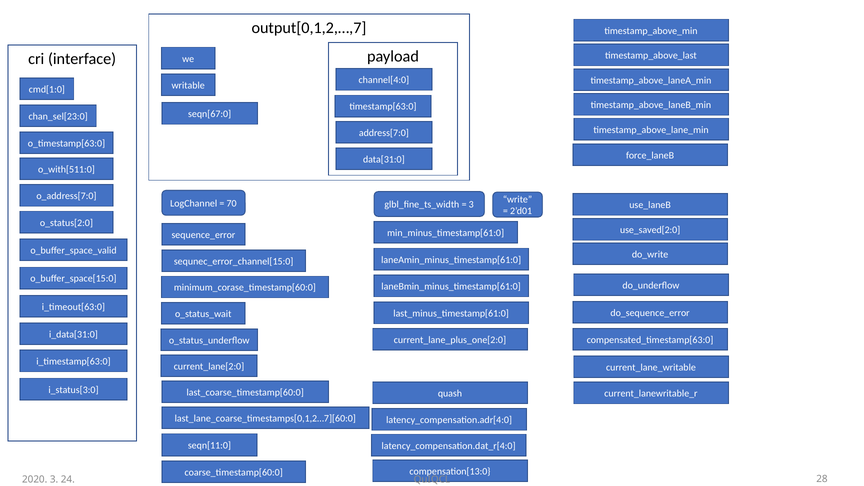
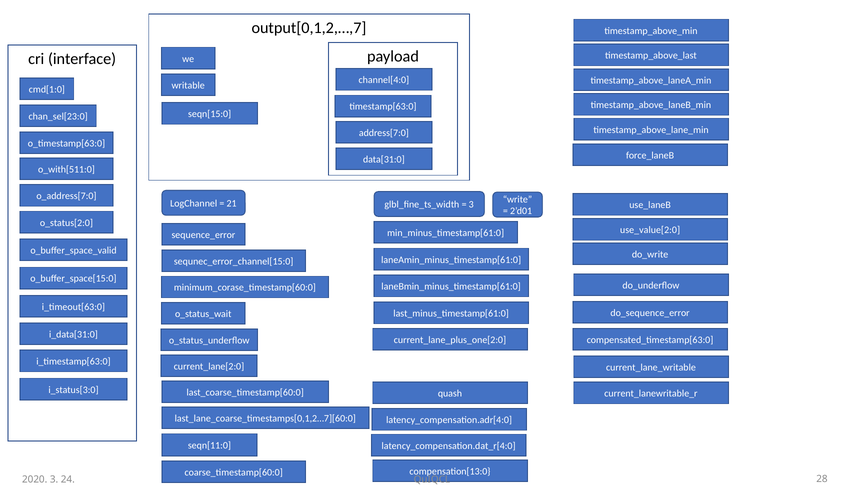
seqn[67:0: seqn[67:0 -> seqn[15:0
70: 70 -> 21
use_saved[2:0: use_saved[2:0 -> use_value[2:0
